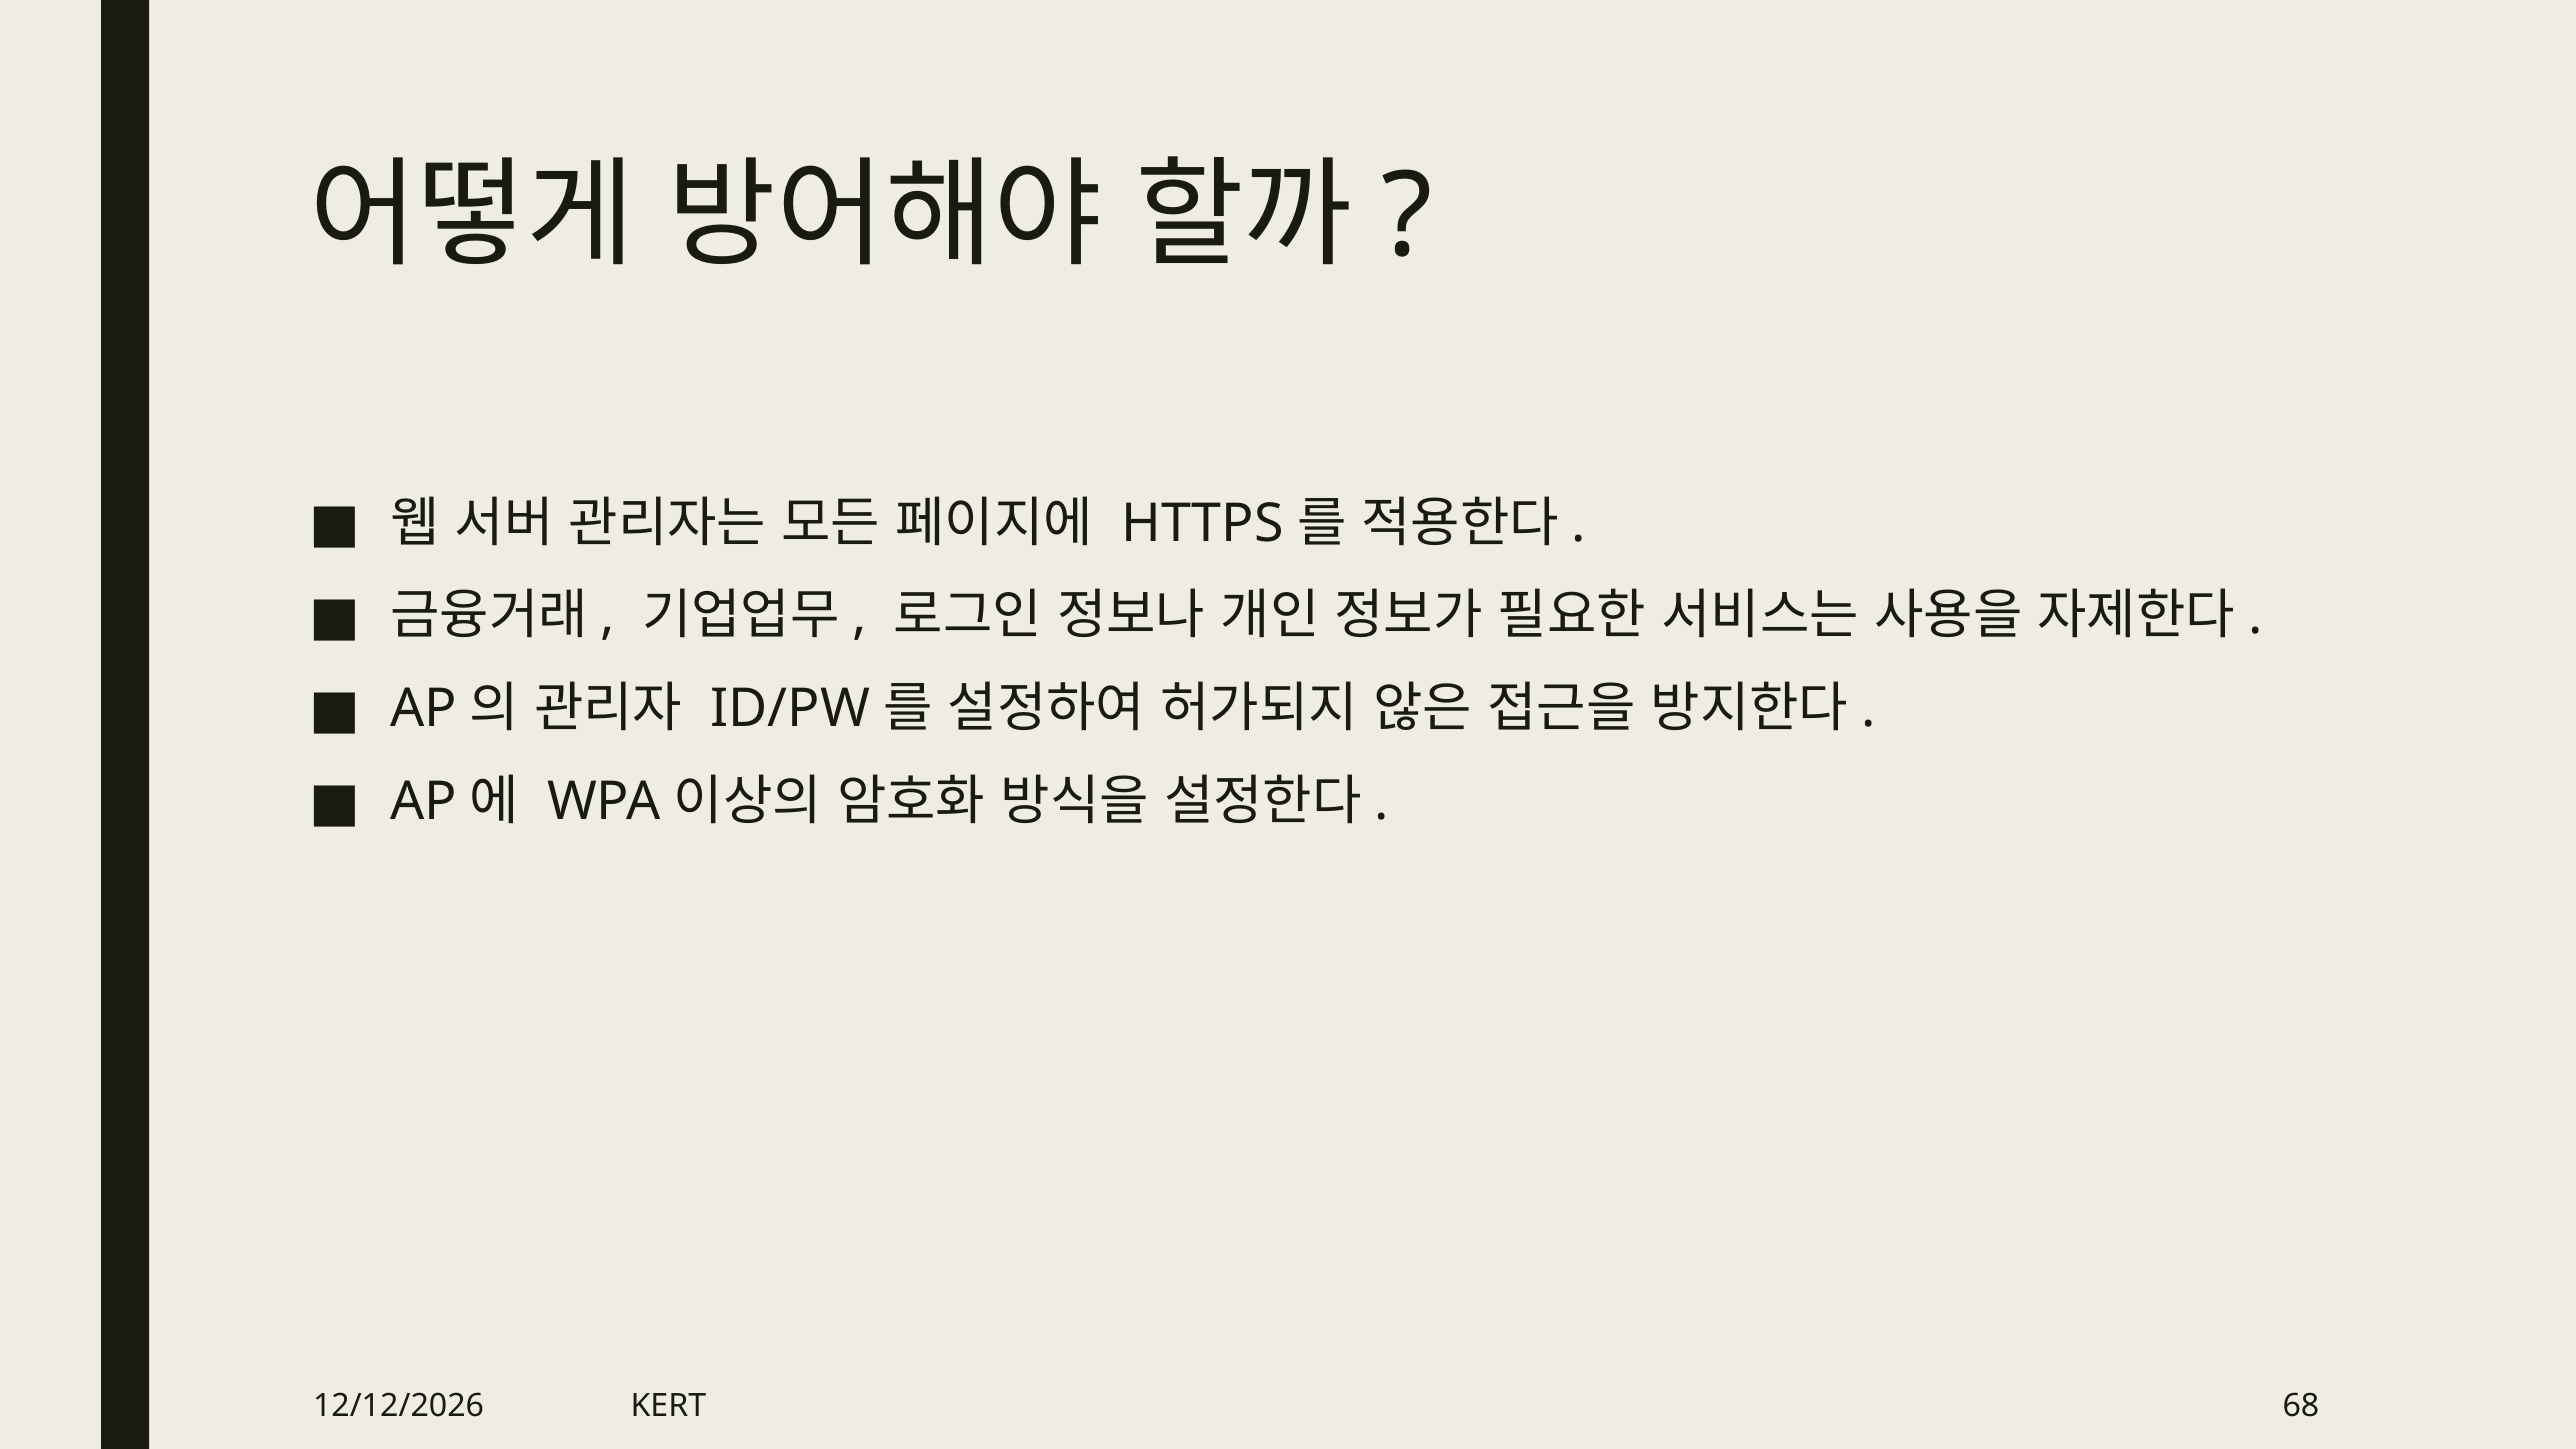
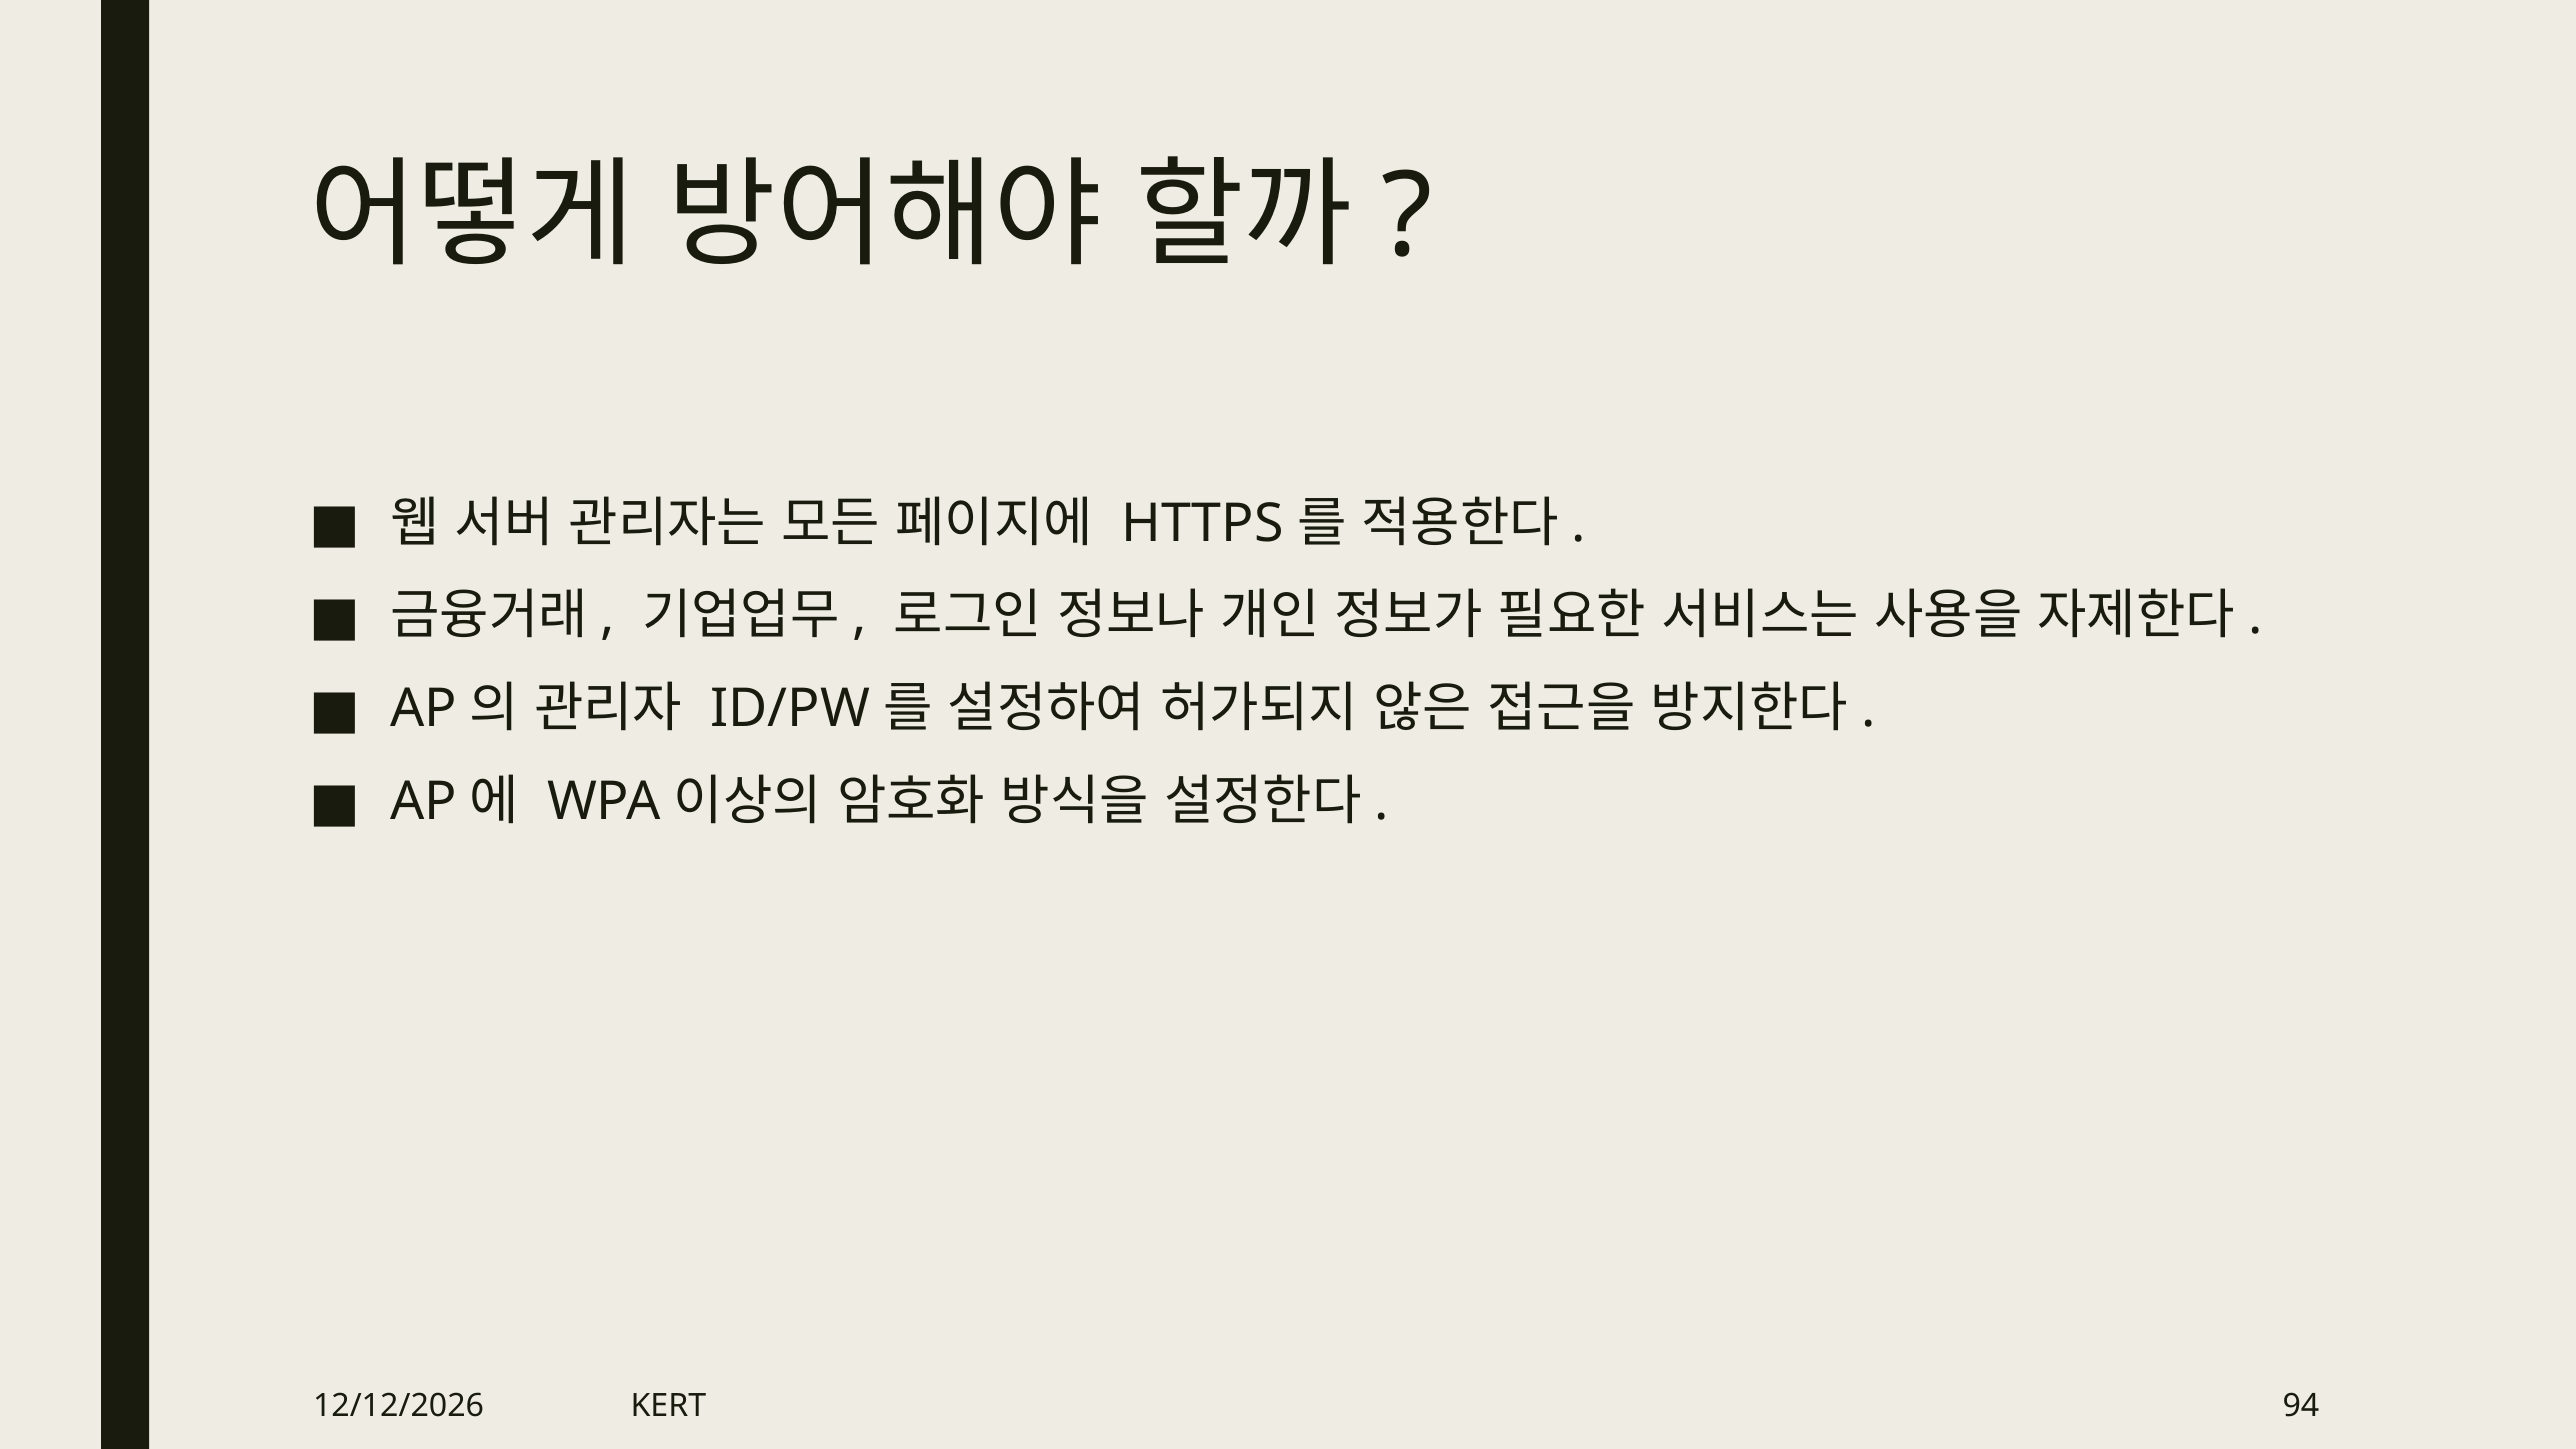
68: 68 -> 94
